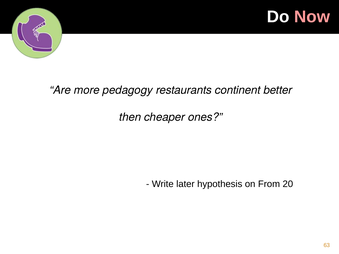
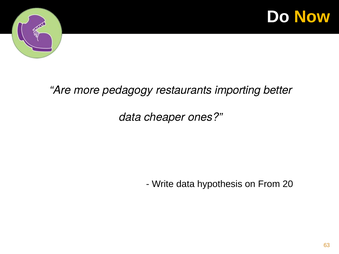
Now colour: pink -> yellow
continent: continent -> importing
then at (130, 117): then -> data
Write later: later -> data
